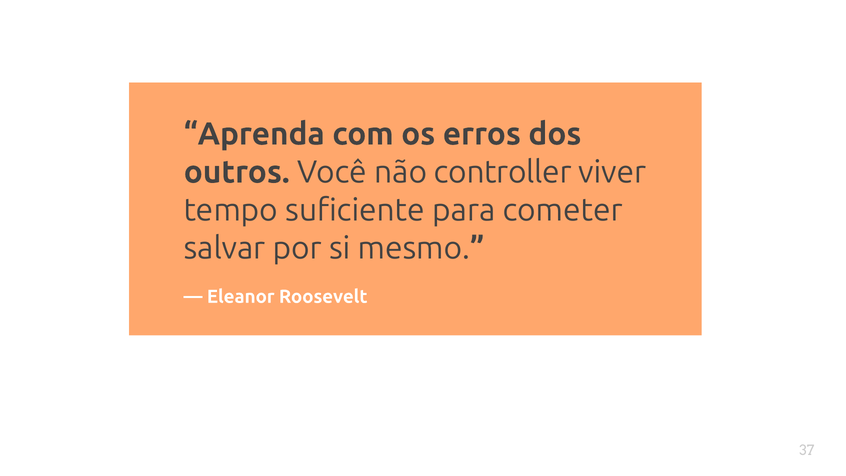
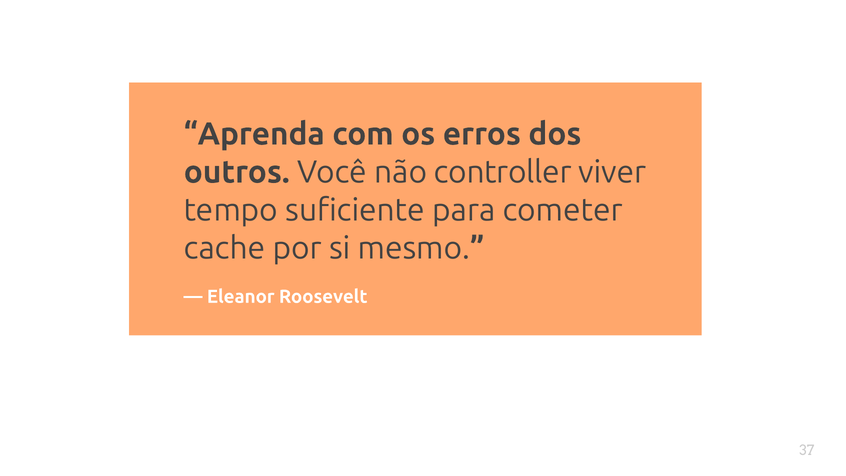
salvar: salvar -> cache
